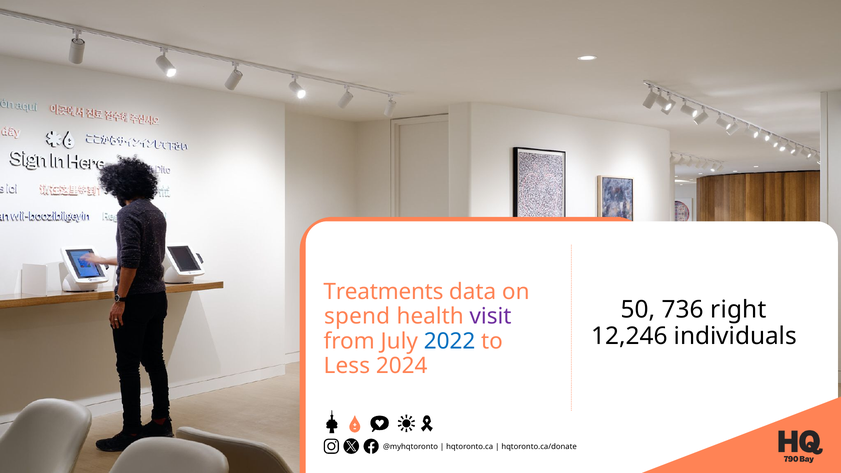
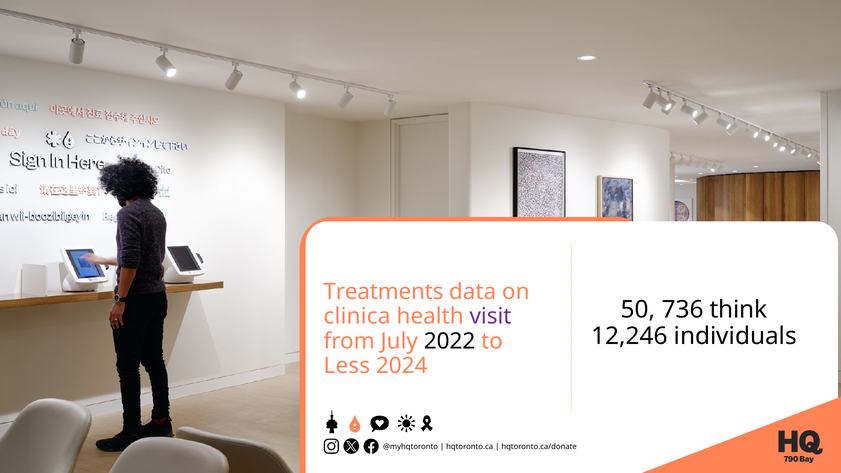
right: right -> think
spend: spend -> clinica
2022 colour: blue -> black
